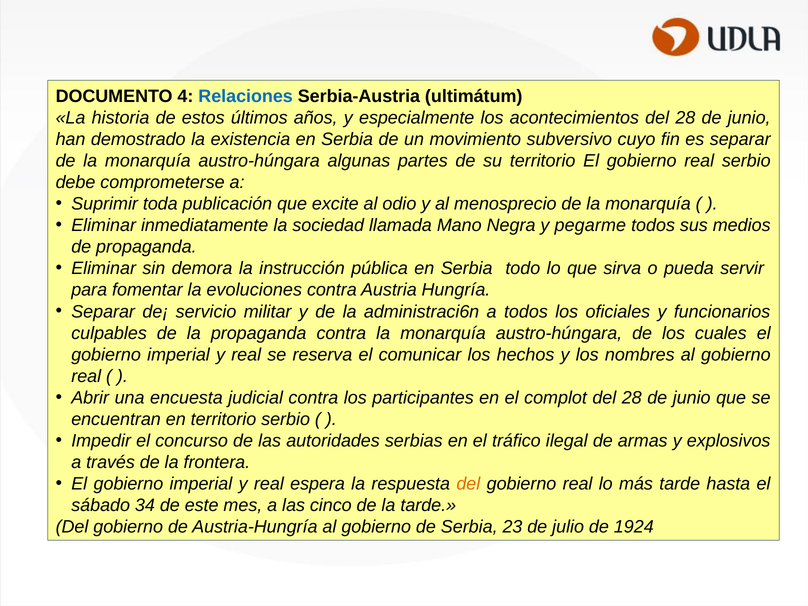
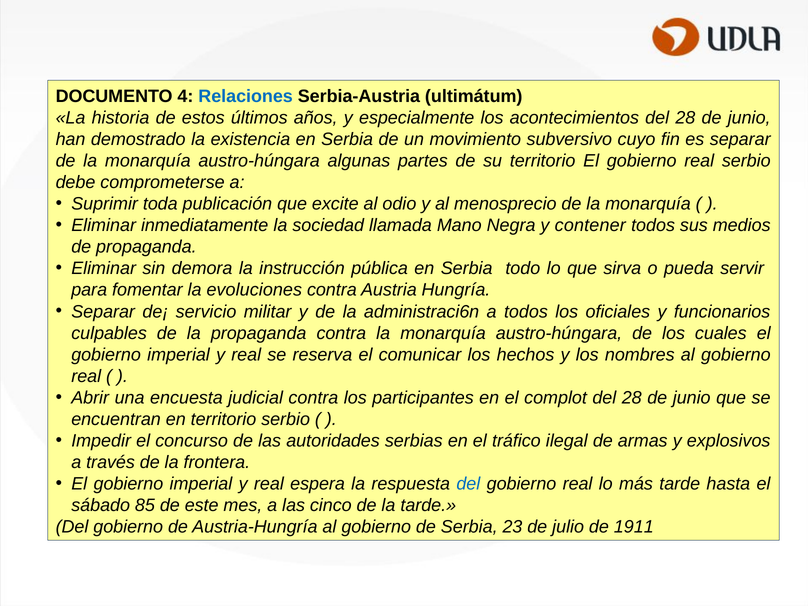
pegarme: pegarme -> contener
del at (468, 484) colour: orange -> blue
34: 34 -> 85
1924: 1924 -> 1911
